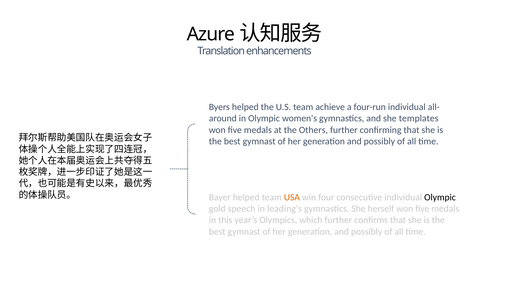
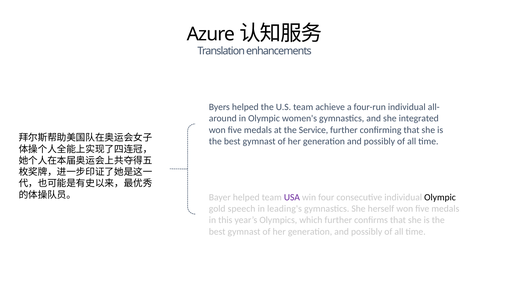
templates: templates -> integrated
Others: Others -> Service
USA colour: orange -> purple
